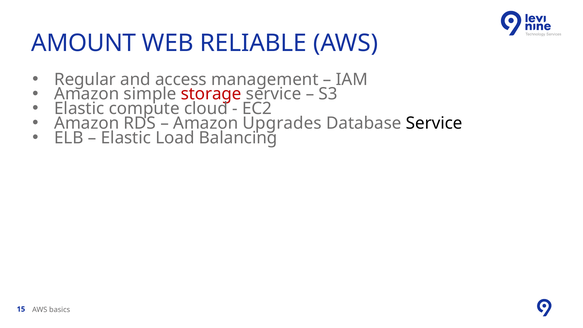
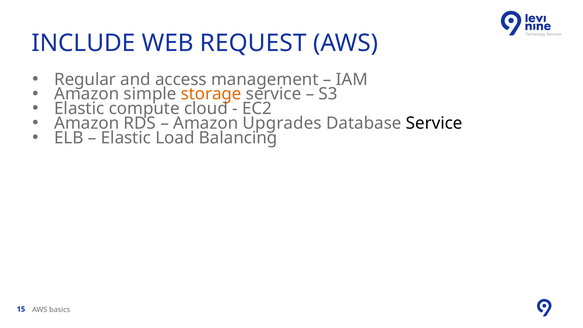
AMOUNT: AMOUNT -> INCLUDE
RELIABLE: RELIABLE -> REQUEST
storage colour: red -> orange
